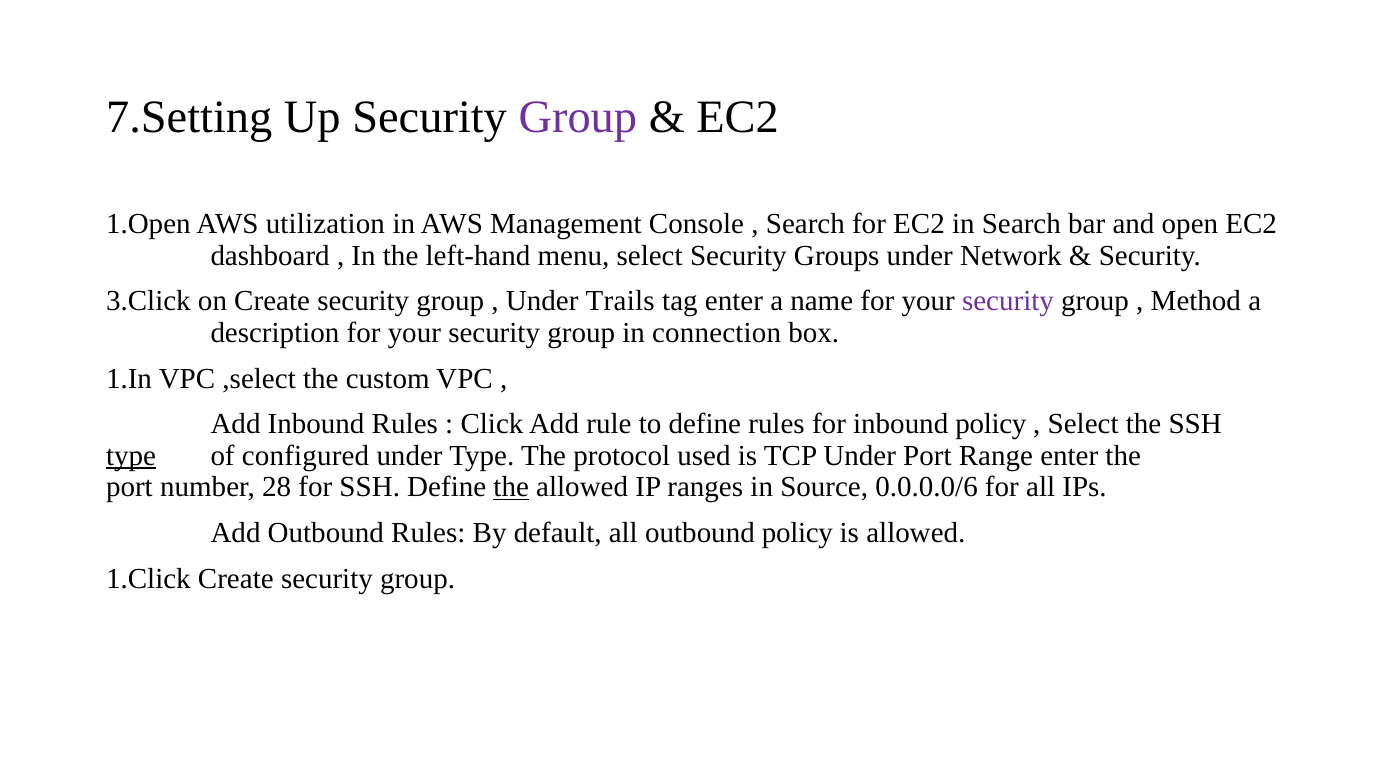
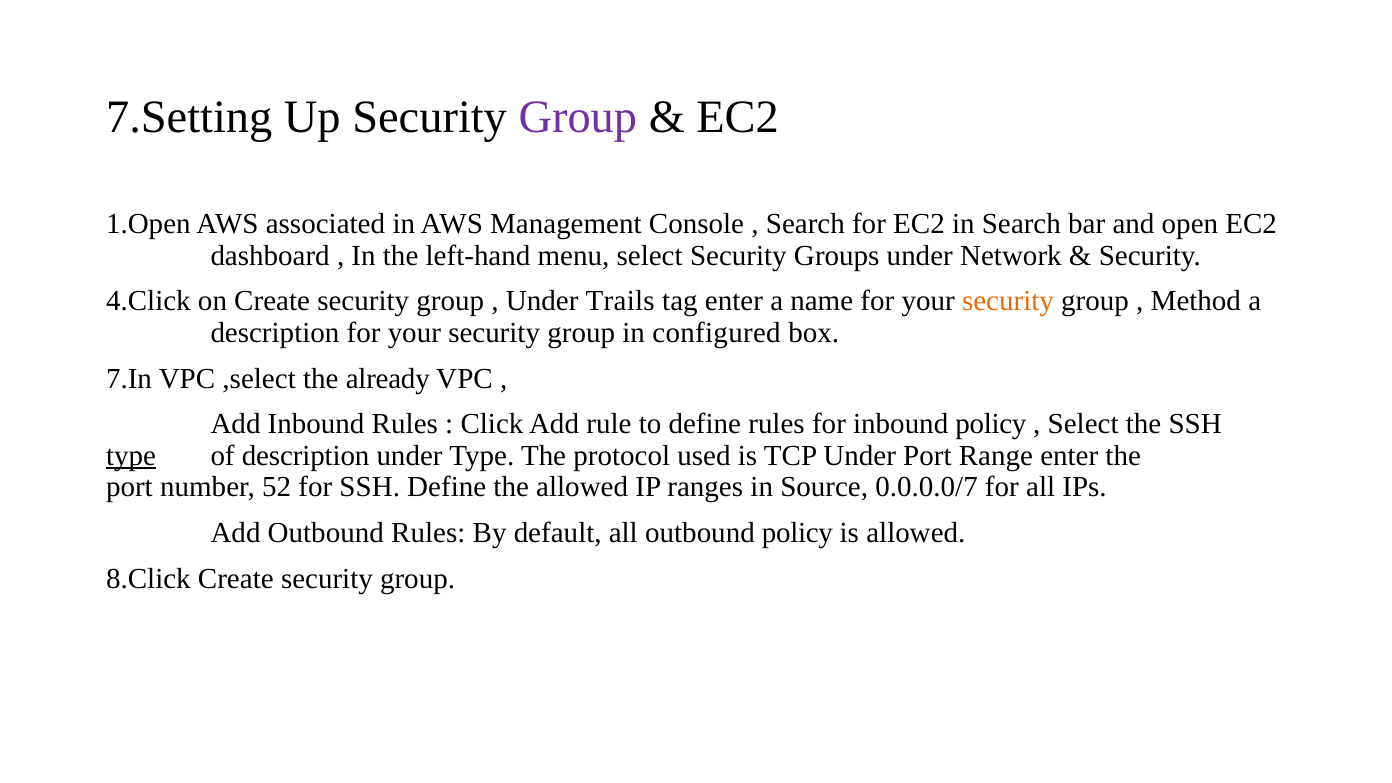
utilization: utilization -> associated
3.Click: 3.Click -> 4.Click
security at (1008, 301) colour: purple -> orange
connection: connection -> configured
1.In: 1.In -> 7.In
custom: custom -> already
of configured: configured -> description
28: 28 -> 52
the at (511, 487) underline: present -> none
0.0.0.0/6: 0.0.0.0/6 -> 0.0.0.0/7
1.Click: 1.Click -> 8.Click
